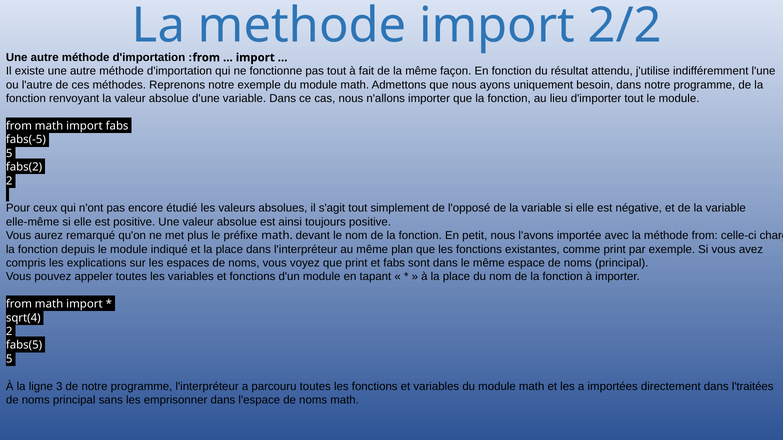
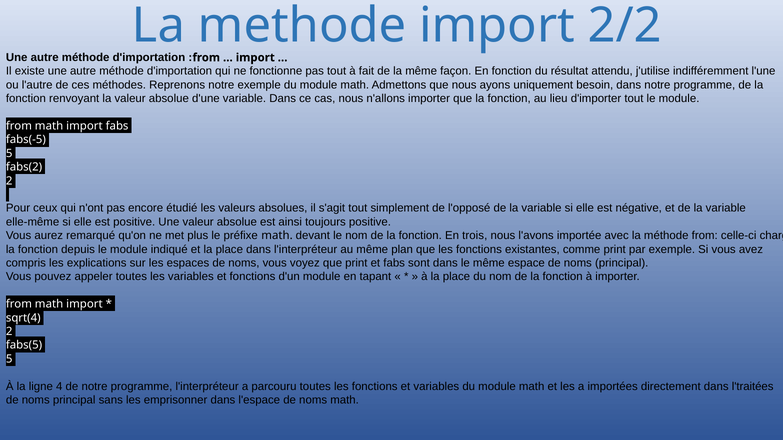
petit: petit -> trois
3: 3 -> 4
